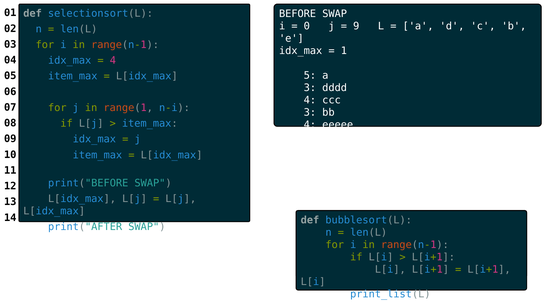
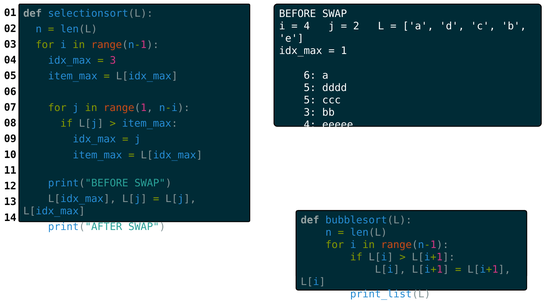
0 at (307, 26): 0 -> 4
9: 9 -> 2
4 at (113, 61): 4 -> 3
5: 5 -> 6
3 at (310, 88): 3 -> 5
4 at (310, 100): 4 -> 5
